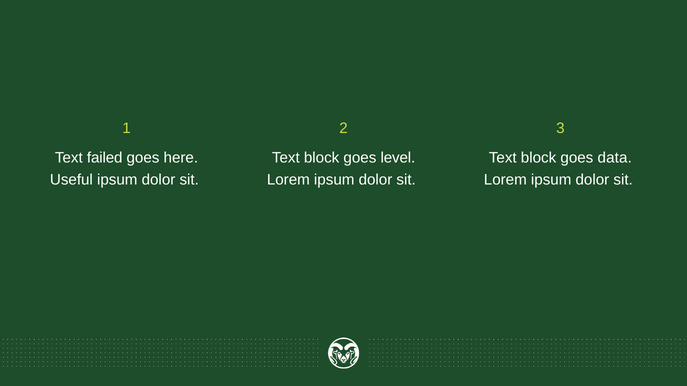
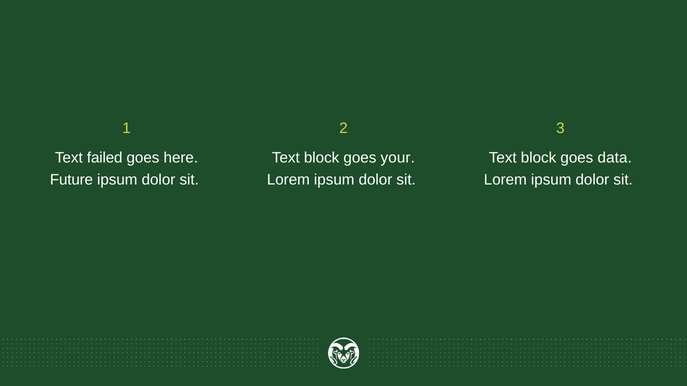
level: level -> your
Useful: Useful -> Future
